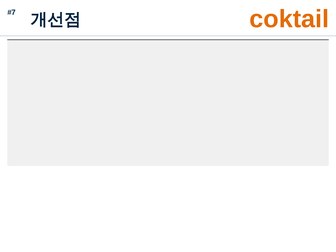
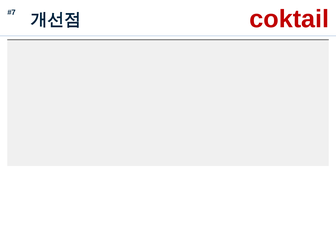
coktail colour: orange -> red
